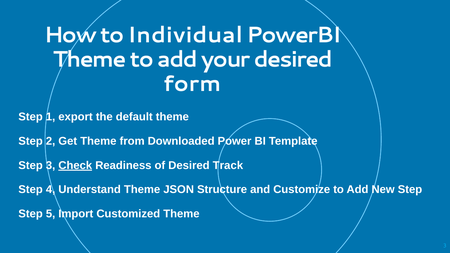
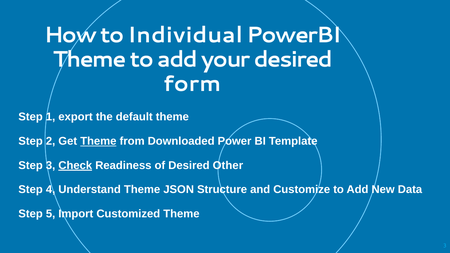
Theme at (98, 141) underline: none -> present
Track: Track -> Other
New Step: Step -> Data
